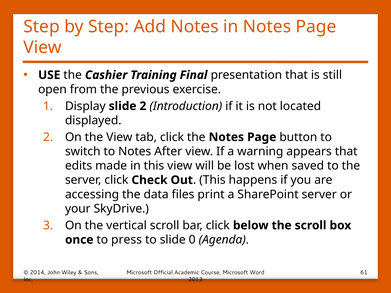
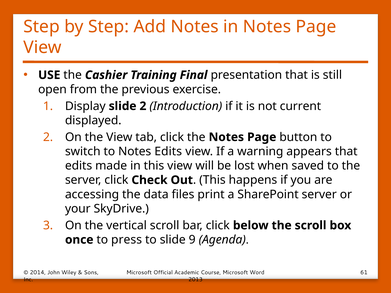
located: located -> current
Notes After: After -> Edits
0: 0 -> 9
